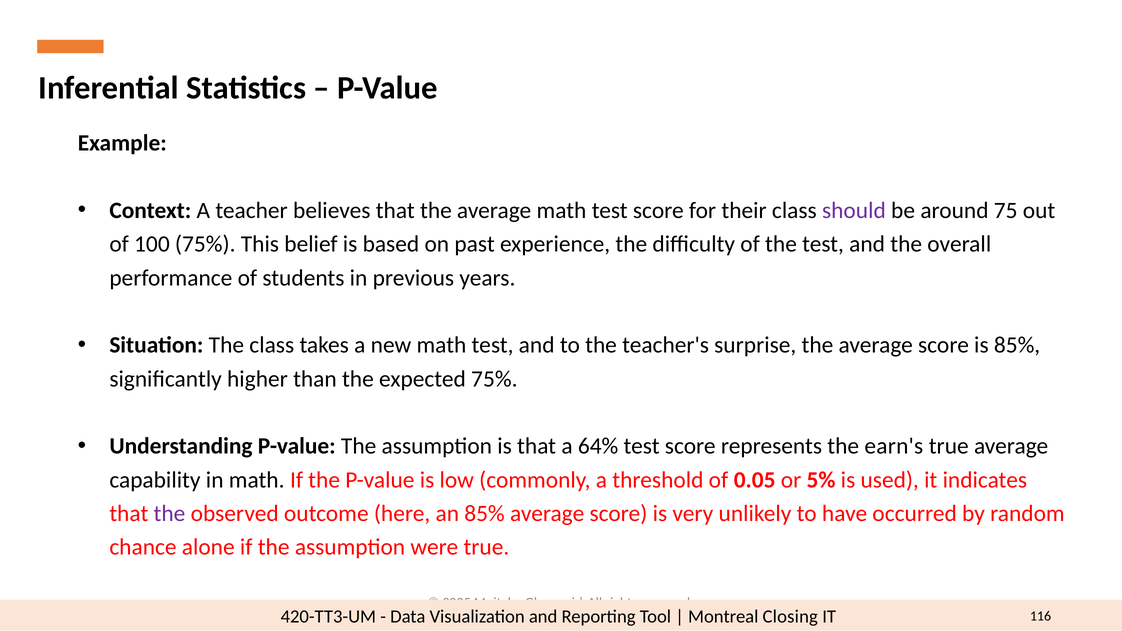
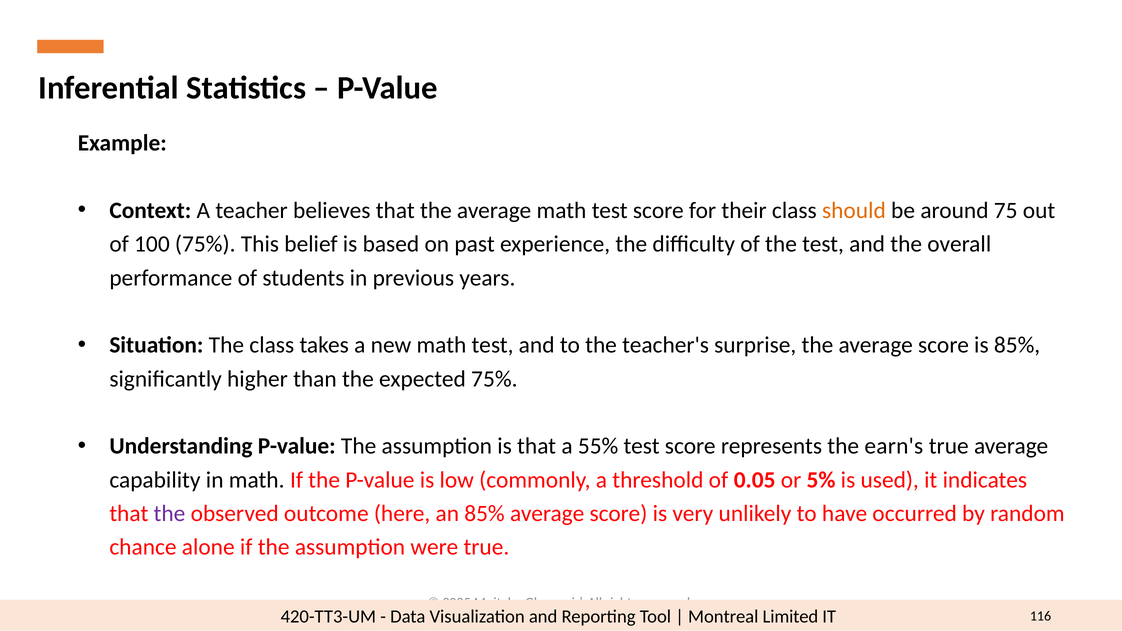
should colour: purple -> orange
64%: 64% -> 55%
Closing: Closing -> Limited
